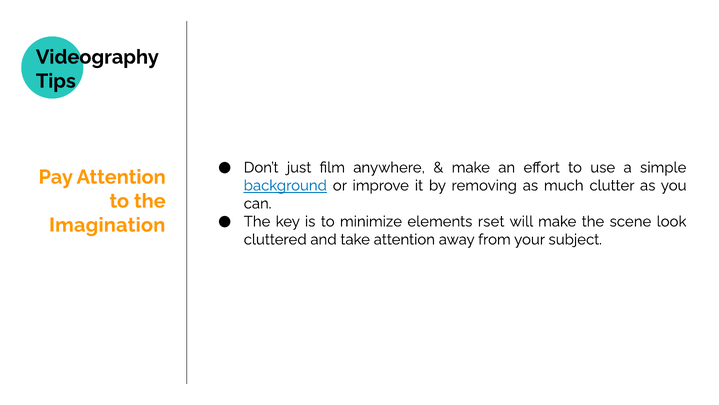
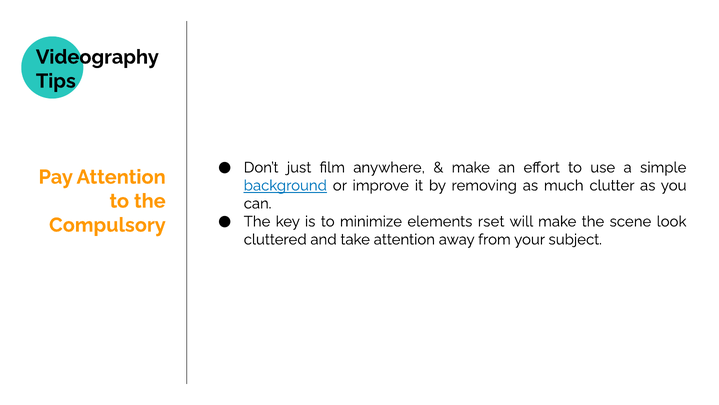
Imagination: Imagination -> Compulsory
